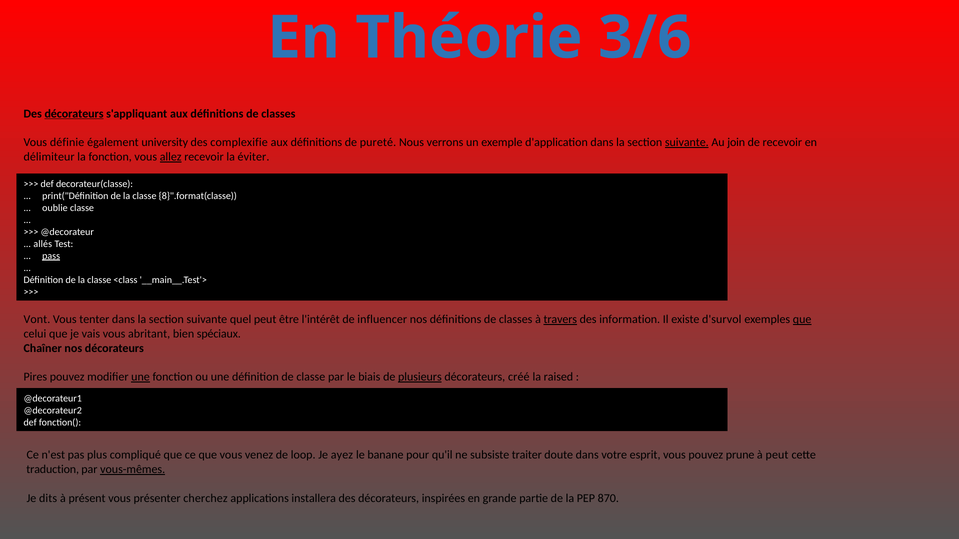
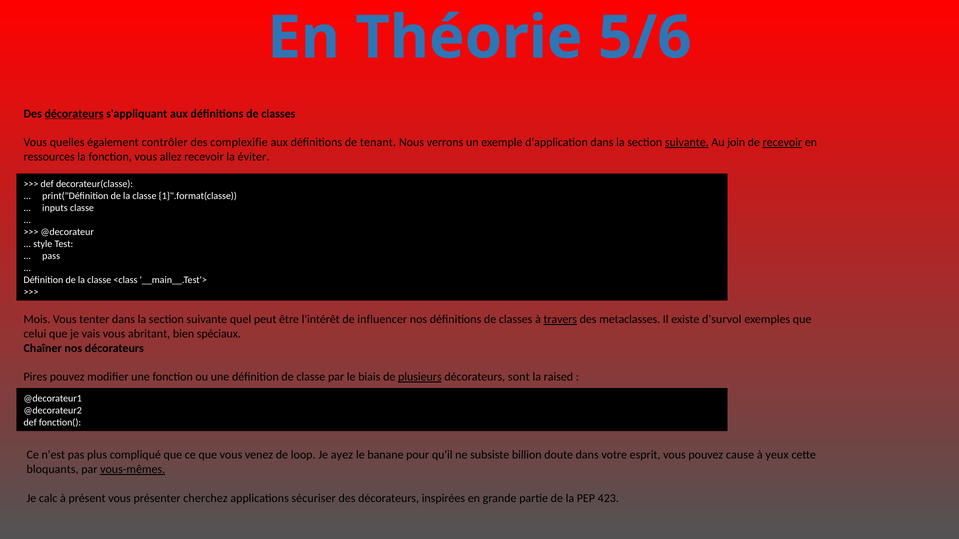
3/6: 3/6 -> 5/6
définie: définie -> quelles
university: university -> contrôler
pureté: pureté -> tenant
recevoir at (782, 143) underline: none -> present
délimiteur: délimiteur -> ressources
allez underline: present -> none
8}".format(classe: 8}".format(classe -> 1}".format(classe
oublie: oublie -> inputs
allés: allés -> style
pass underline: present -> none
Vont: Vont -> Mois
information: information -> metaclasses
que at (802, 320) underline: present -> none
une at (141, 377) underline: present -> none
créé: créé -> sont
traiter: traiter -> billion
prune: prune -> cause
à peut: peut -> yeux
traduction: traduction -> bloquants
dits: dits -> calc
installera: installera -> sécuriser
870: 870 -> 423
